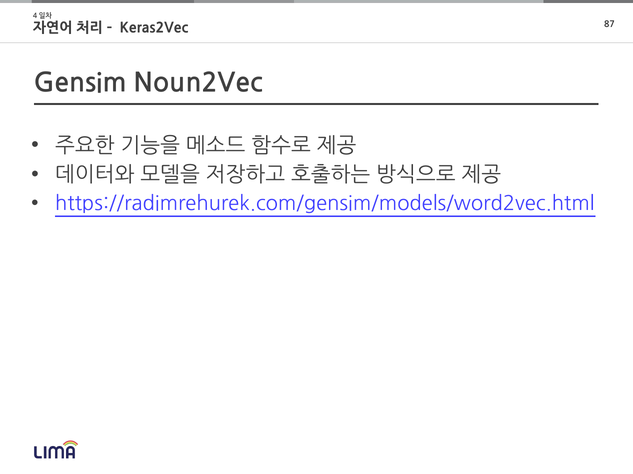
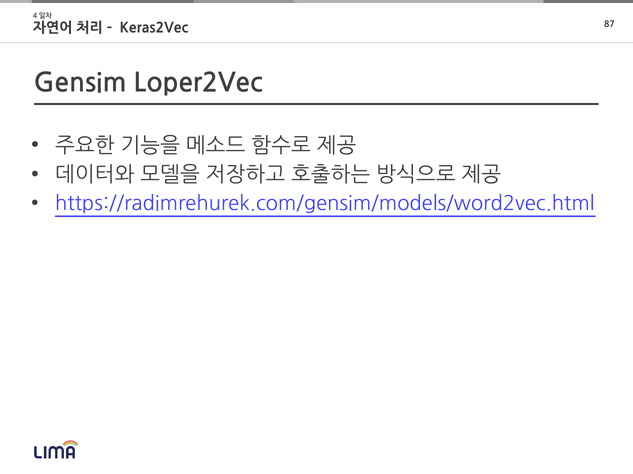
Noun2Vec: Noun2Vec -> Loper2Vec
